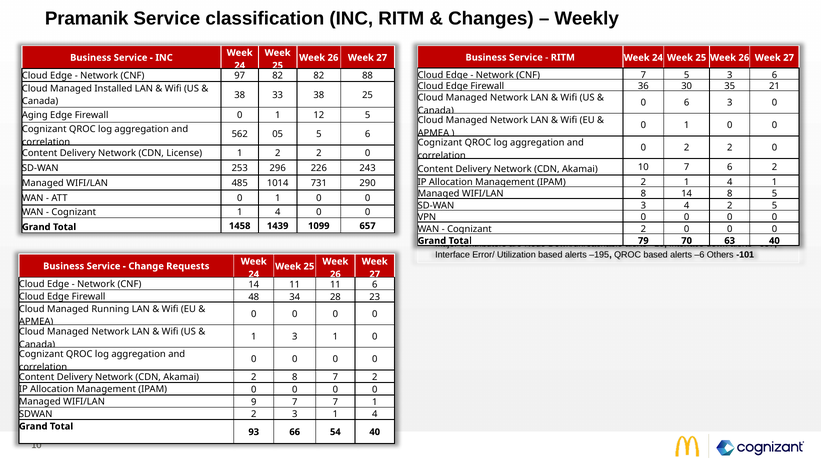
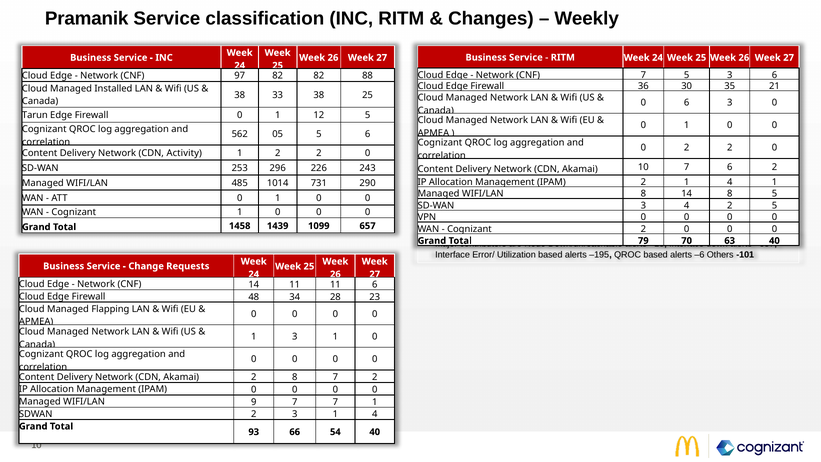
Aging: Aging -> Tarun
License: License -> Activity
Cognizant 1 4: 4 -> 0
Running: Running -> Flapping
